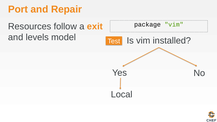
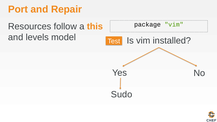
exit: exit -> this
Local: Local -> Sudo
